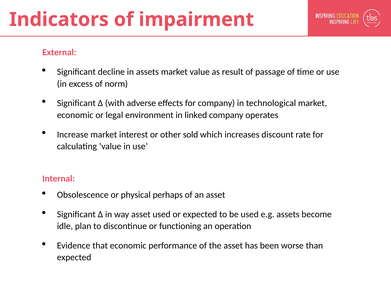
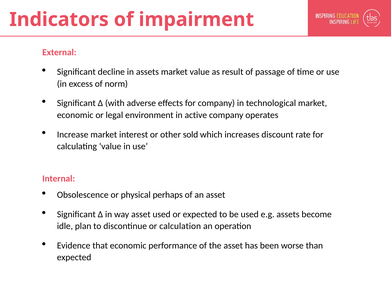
linked: linked -> active
functioning: functioning -> calculation
